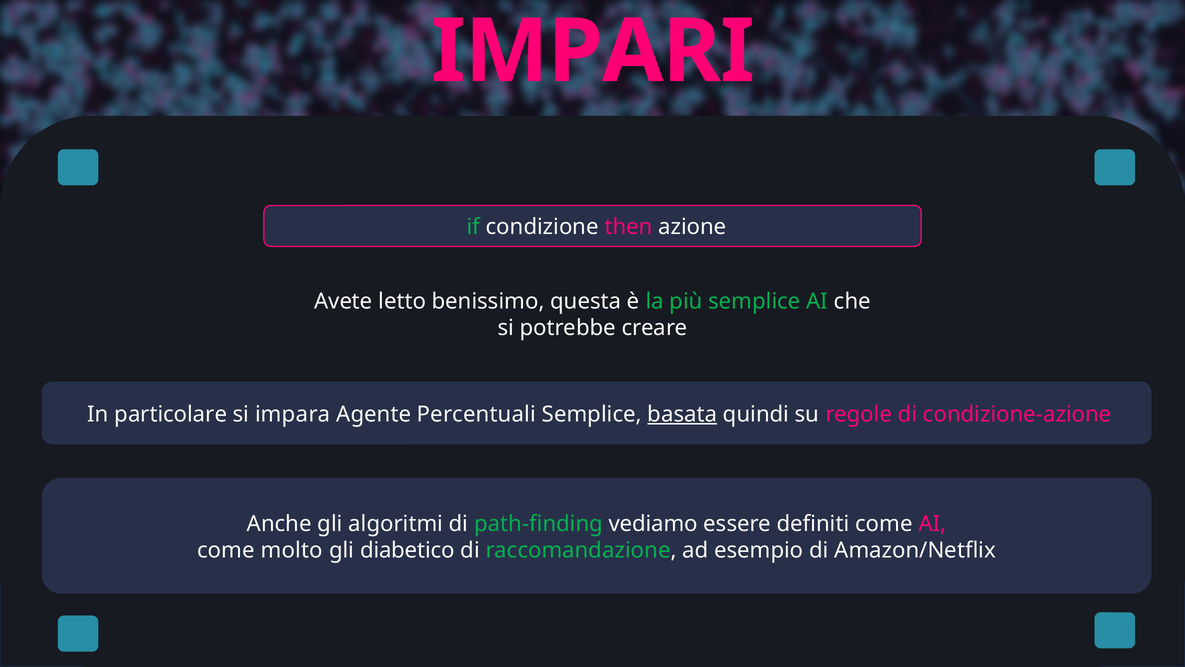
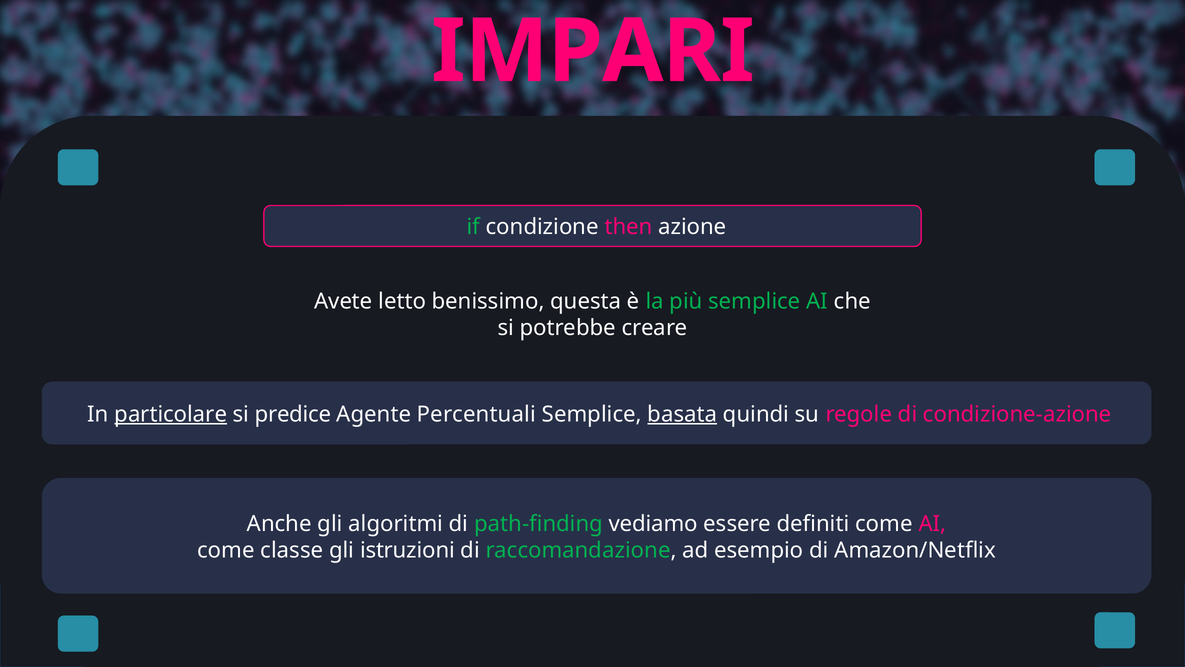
particolare underline: none -> present
impara: impara -> predice
molto: molto -> classe
diabetico: diabetico -> istruzioni
